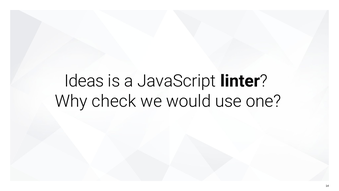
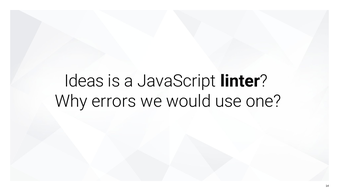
check: check -> errors
